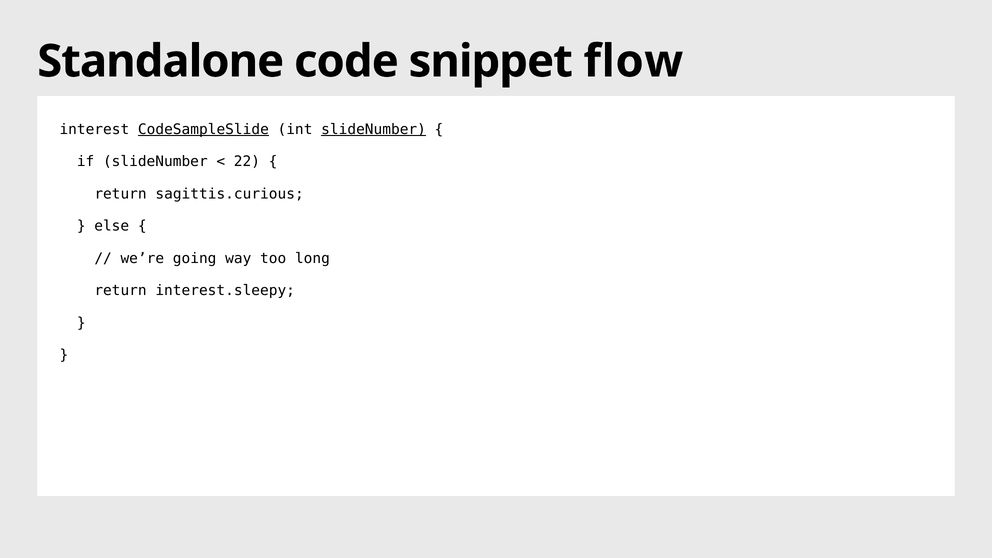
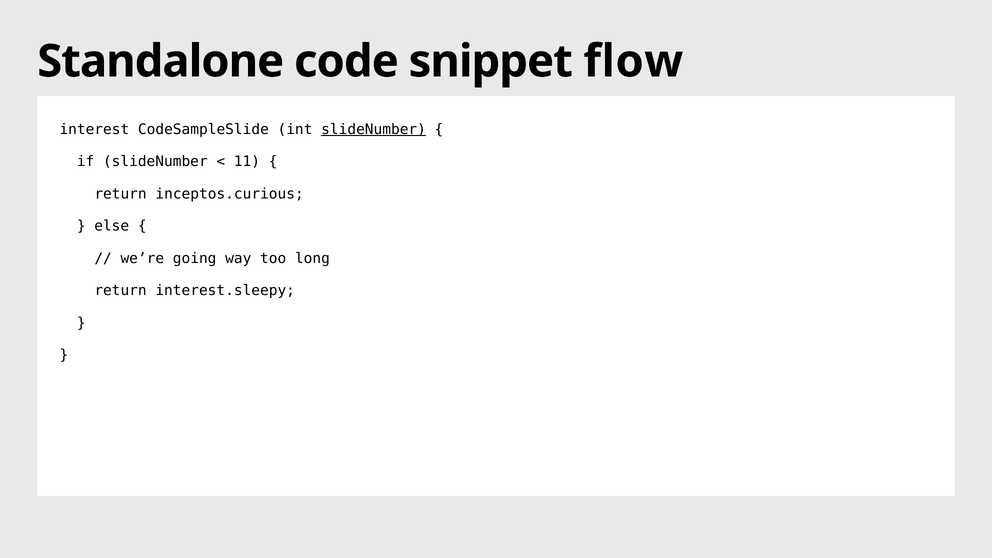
CodeSampleSlide underline: present -> none
22: 22 -> 11
sagittis.curious: sagittis.curious -> inceptos.curious
